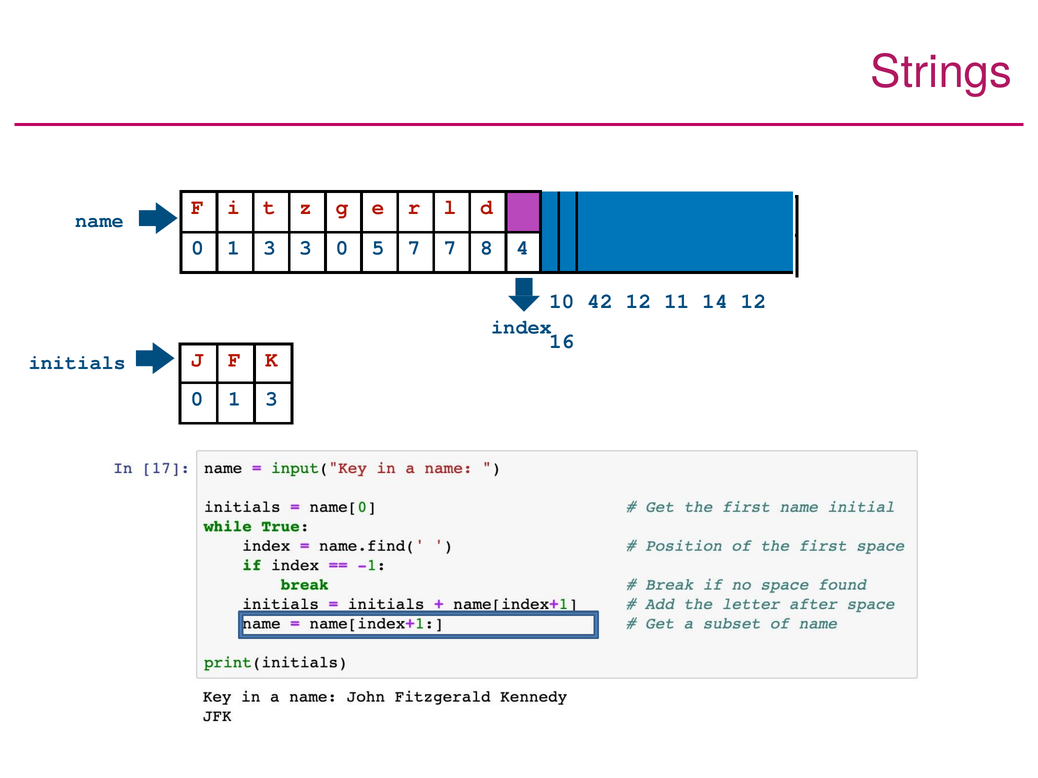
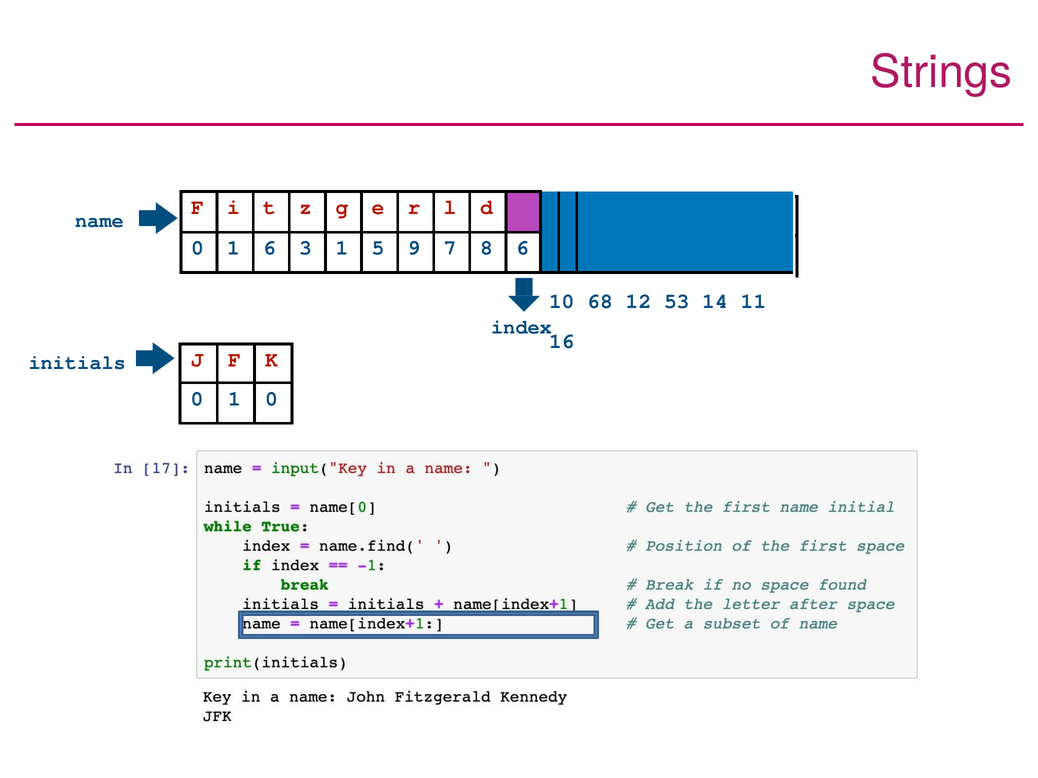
3 at (270, 248): 3 -> 6
3 0: 0 -> 1
5 7: 7 -> 9
8 4: 4 -> 6
42: 42 -> 68
11: 11 -> 53
14 12: 12 -> 11
3 at (272, 399): 3 -> 0
